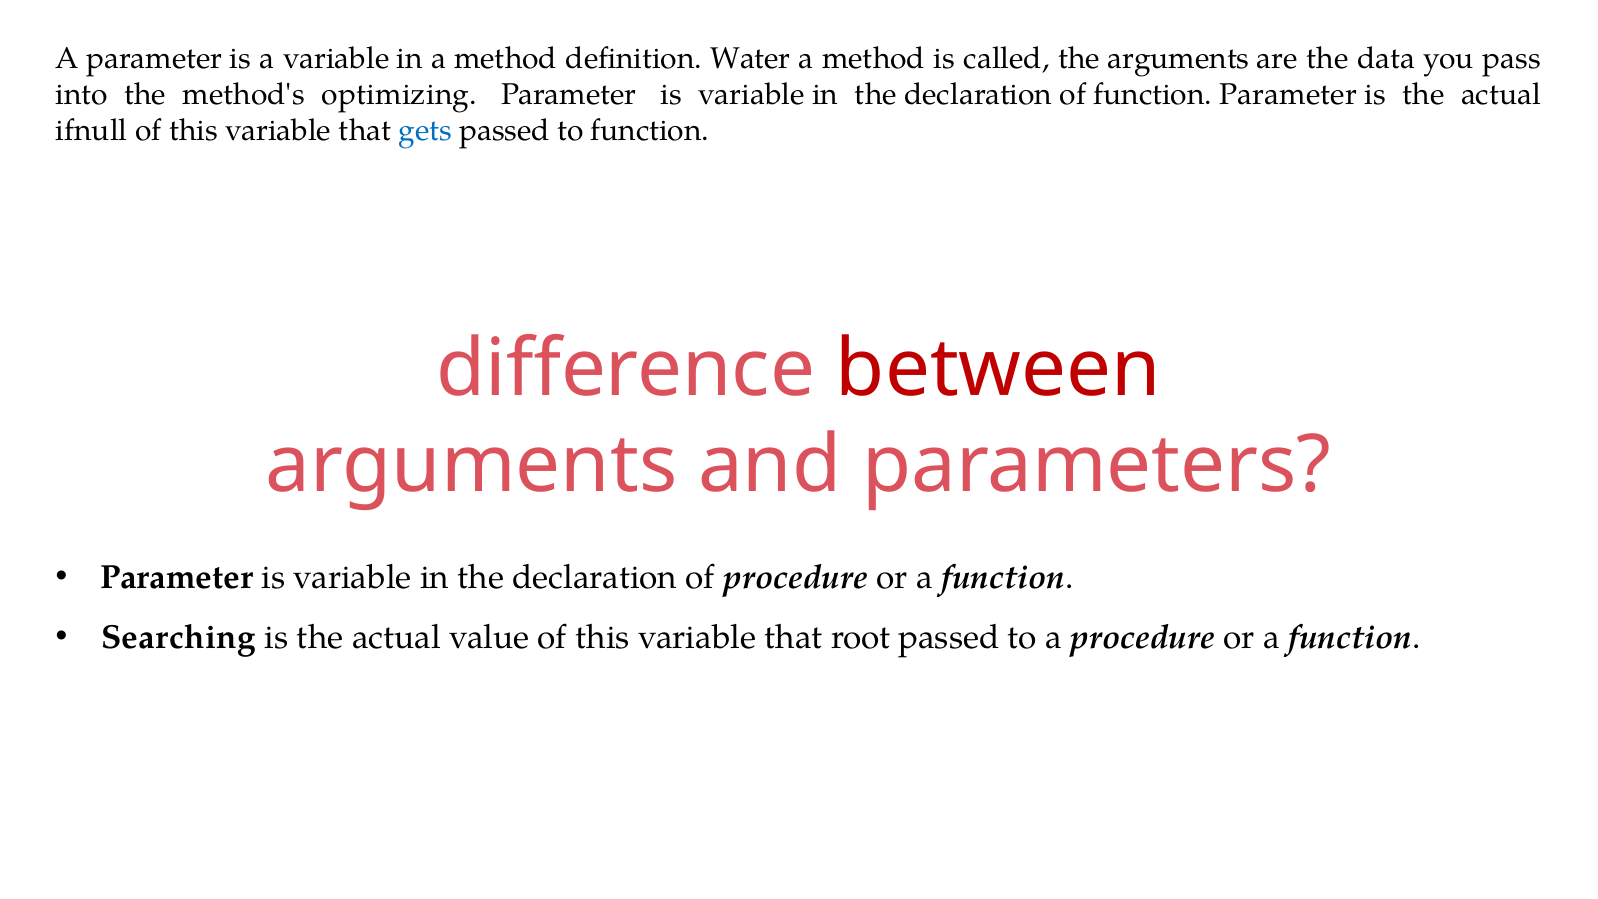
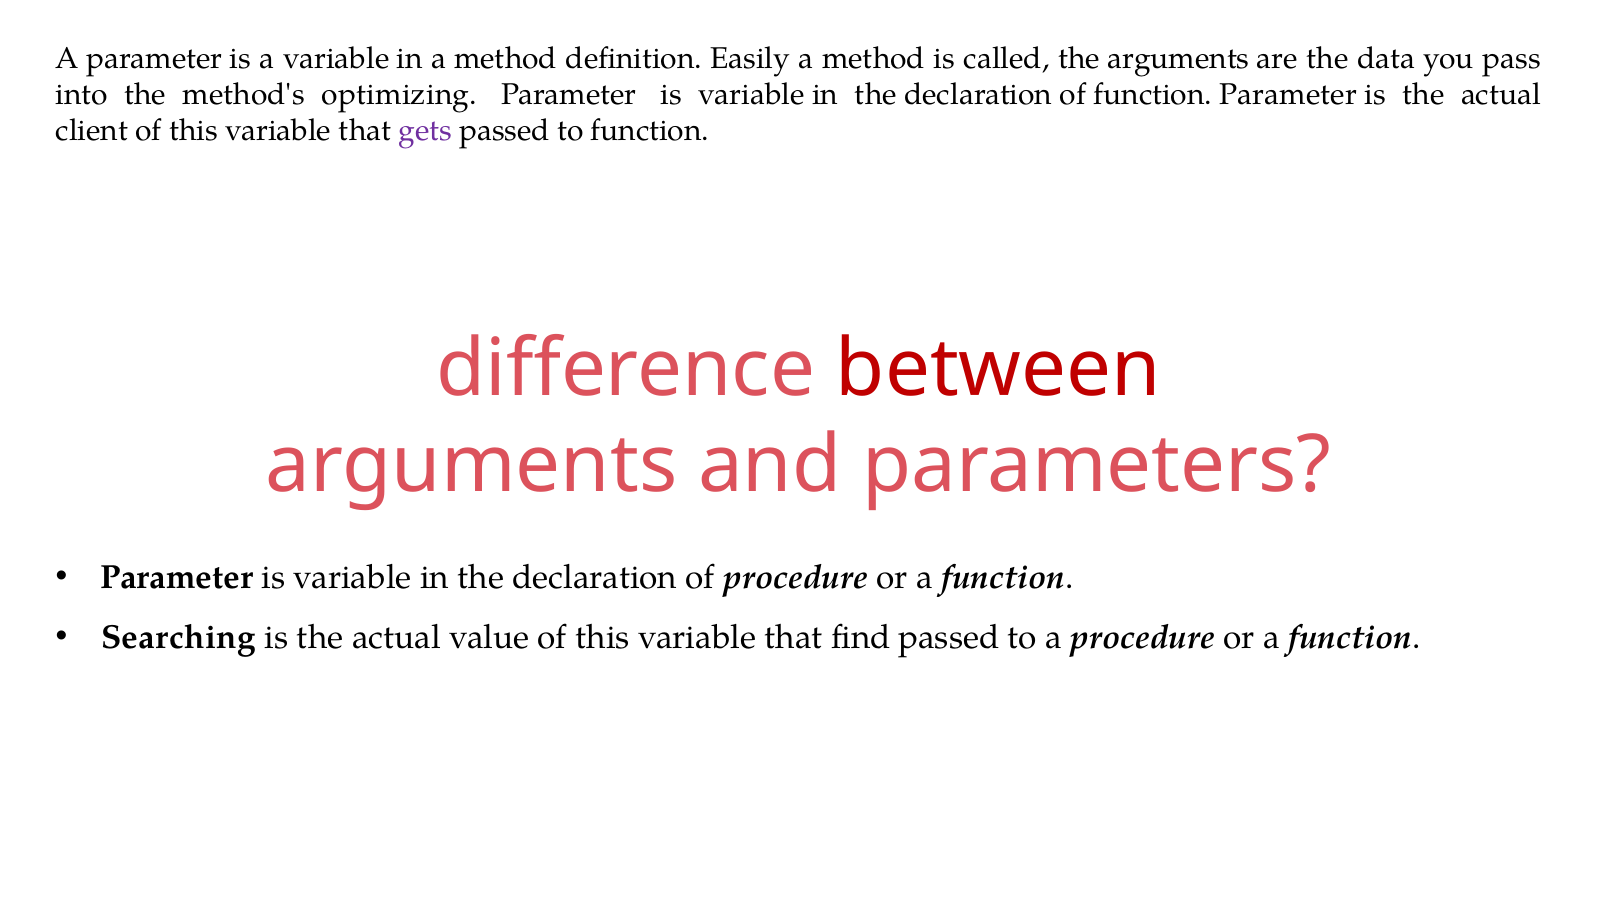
Water: Water -> Easily
ifnull: ifnull -> client
gets colour: blue -> purple
root: root -> find
